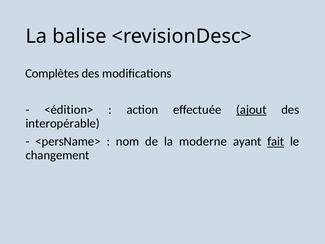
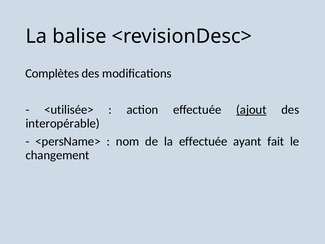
<édition>: <édition> -> <utilisée>
la moderne: moderne -> effectuée
fait underline: present -> none
